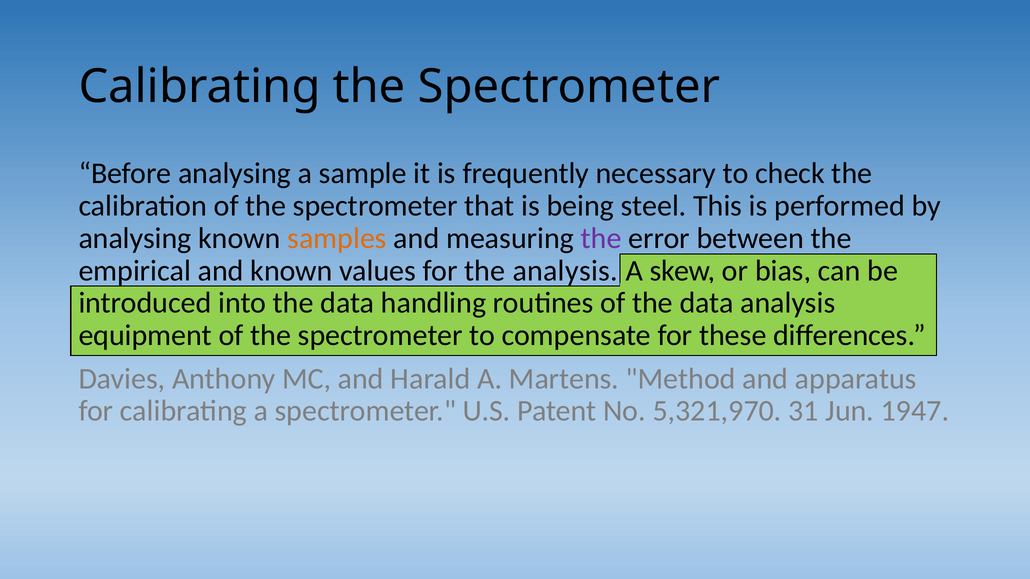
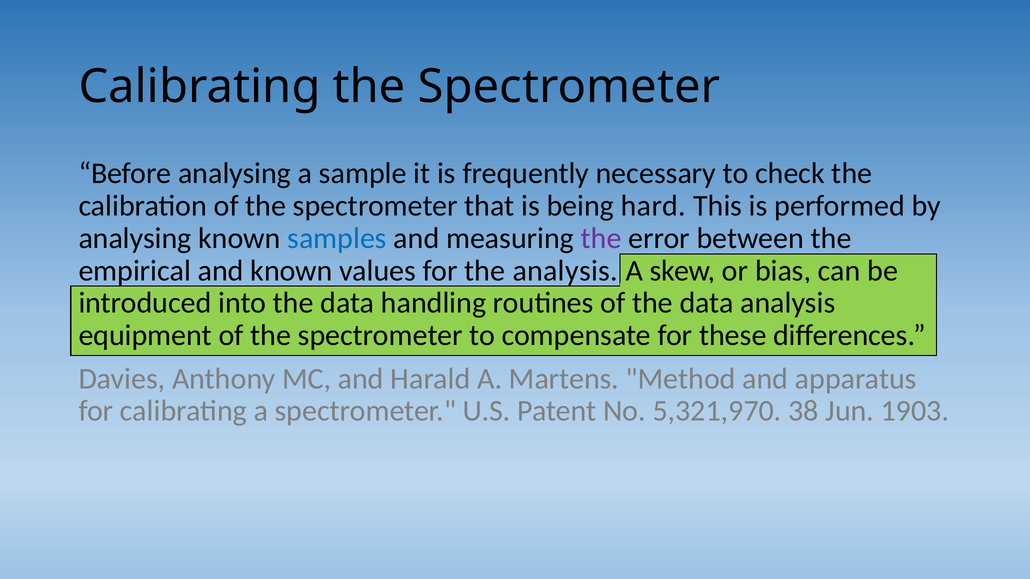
steel: steel -> hard
samples colour: orange -> blue
31: 31 -> 38
1947: 1947 -> 1903
